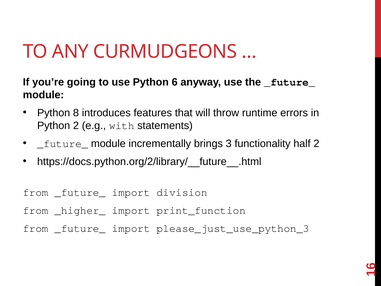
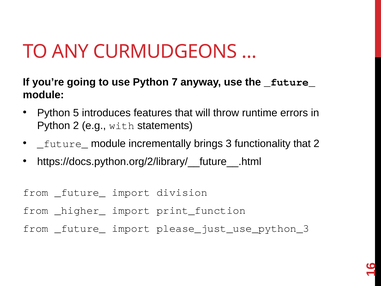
Python 6: 6 -> 7
8: 8 -> 5
functionality half: half -> that
